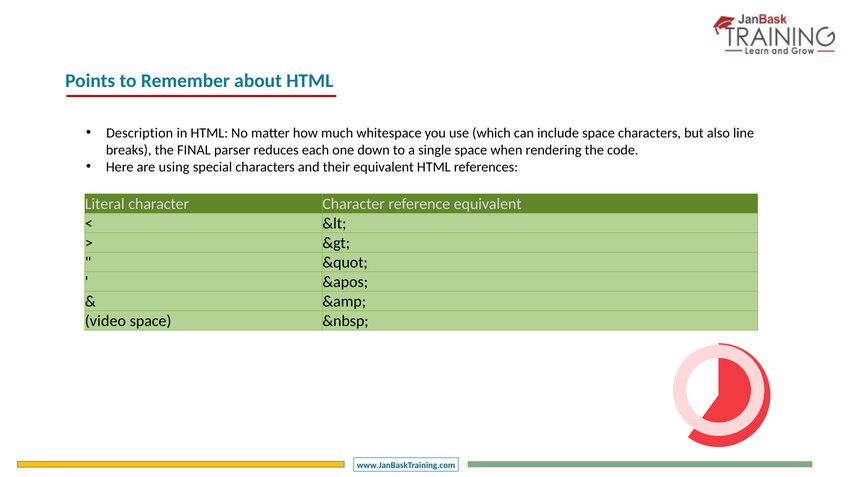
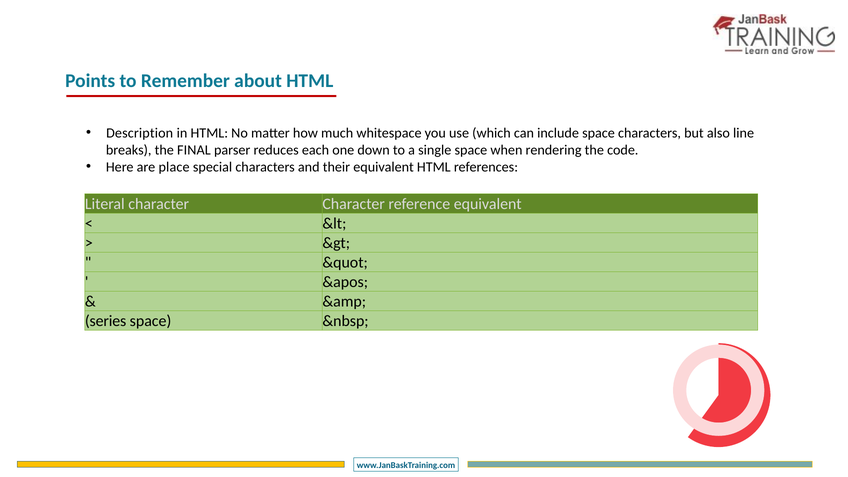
using: using -> place
video: video -> series
